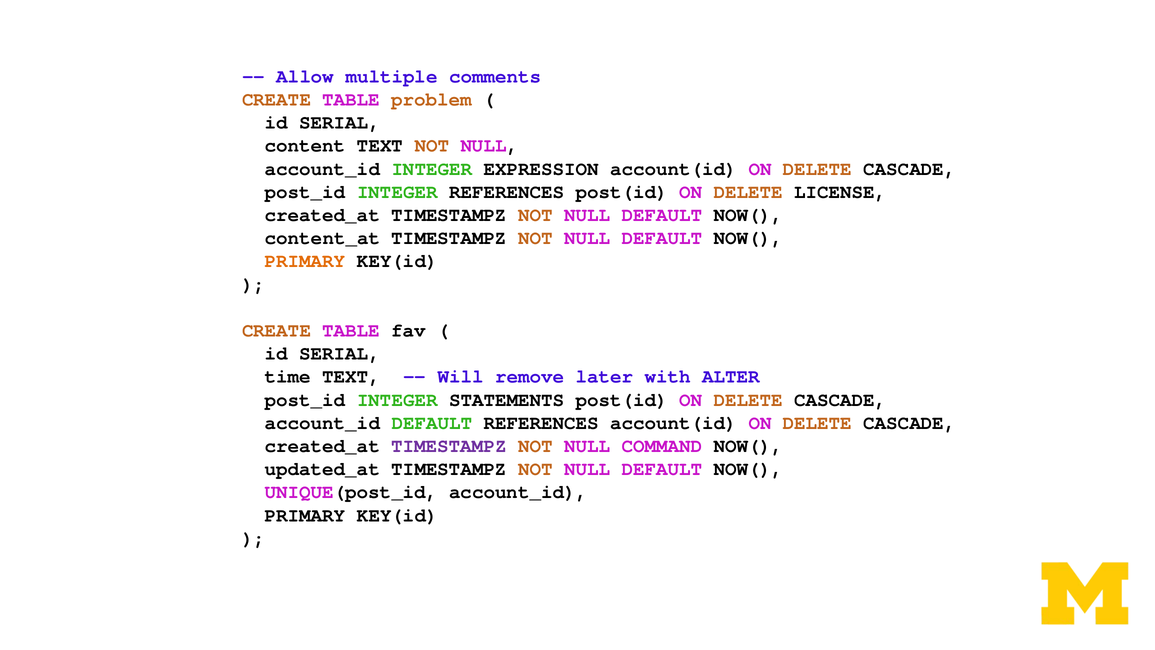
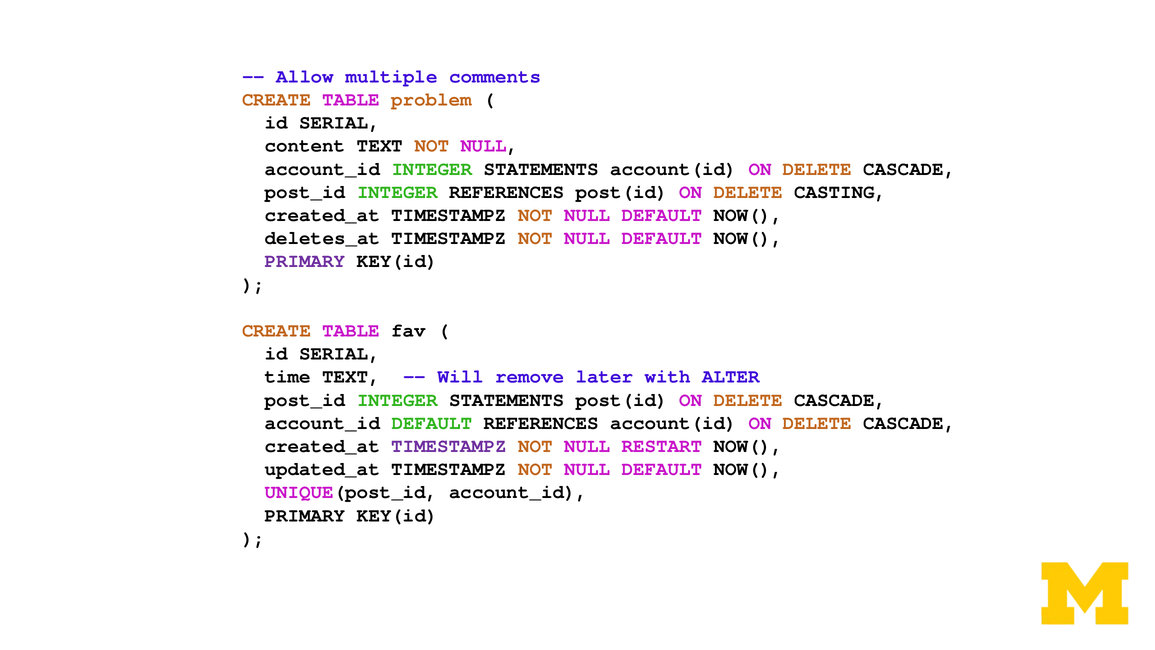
account_id INTEGER EXPRESSION: EXPRESSION -> STATEMENTS
LICENSE: LICENSE -> CASTING
content_at: content_at -> deletes_at
PRIMARY at (305, 261) colour: orange -> purple
COMMAND: COMMAND -> RESTART
